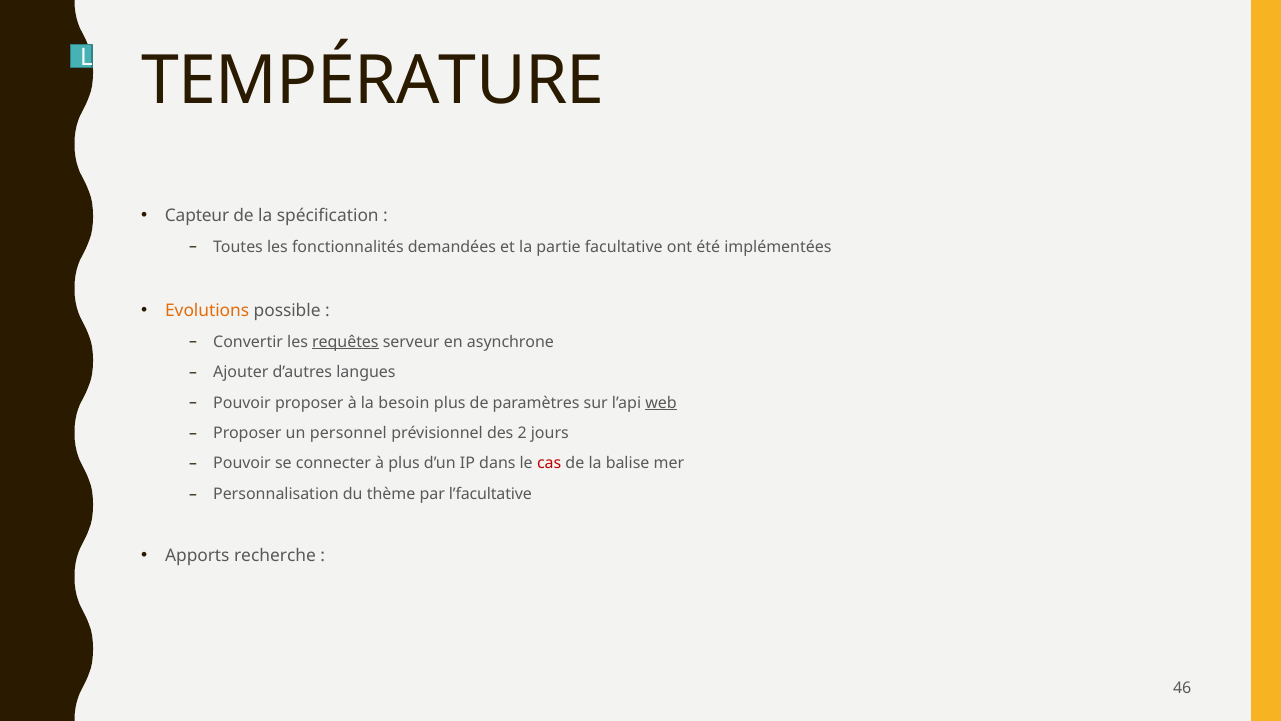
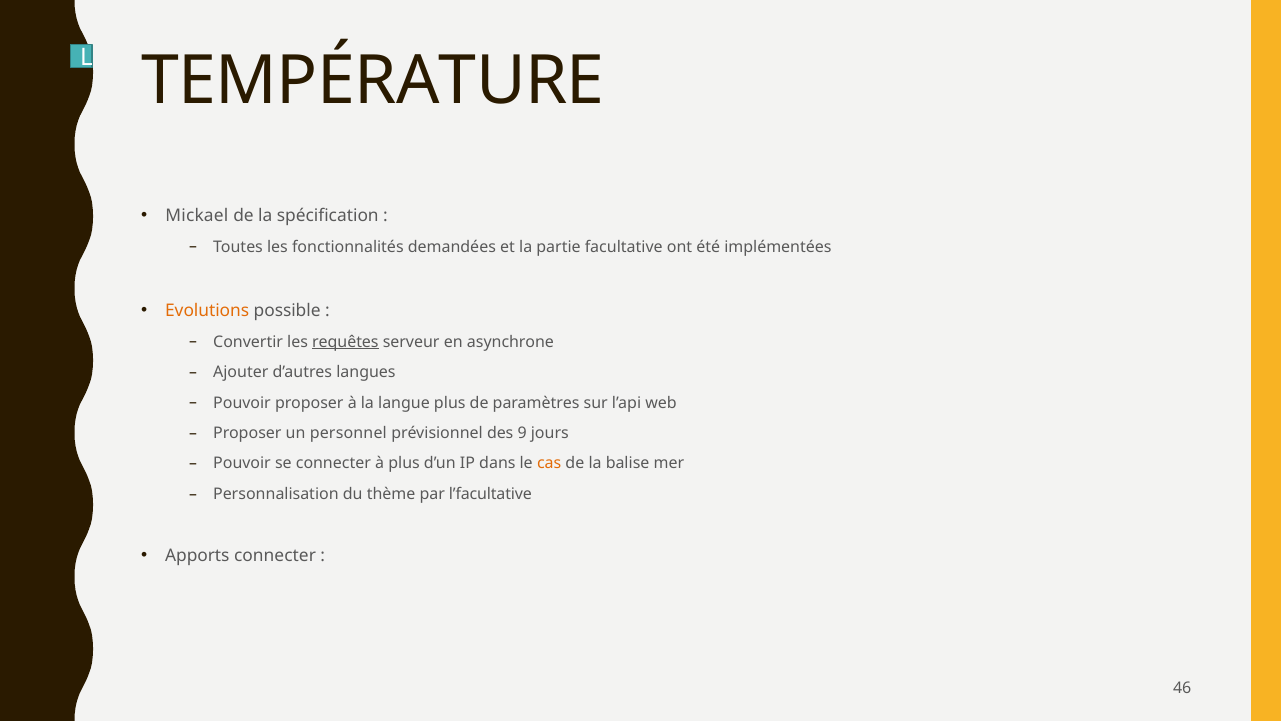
Capteur: Capteur -> Mickael
besoin: besoin -> langue
web underline: present -> none
2: 2 -> 9
cas colour: red -> orange
Apports recherche: recherche -> connecter
